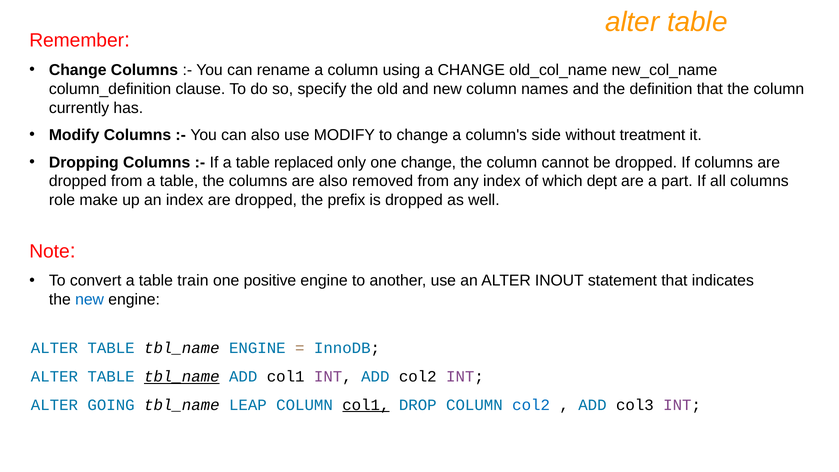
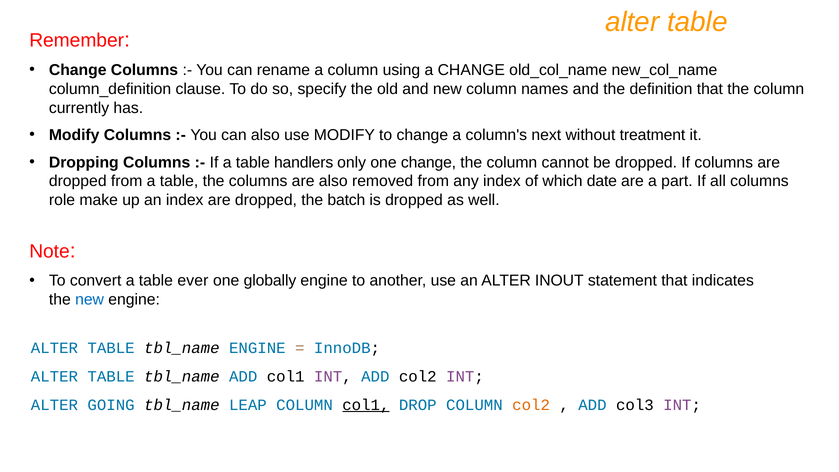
side: side -> next
replaced: replaced -> handlers
dept: dept -> date
prefix: prefix -> batch
train: train -> ever
positive: positive -> globally
tbl_name at (182, 377) underline: present -> none
col2 at (531, 405) colour: blue -> orange
